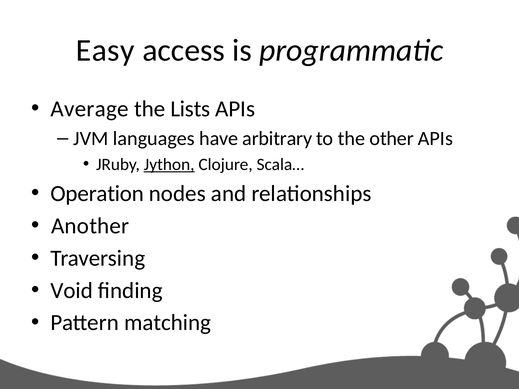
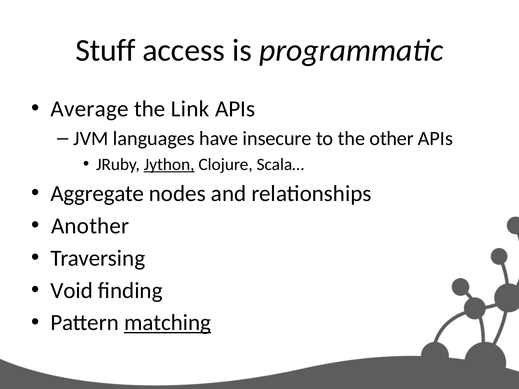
Easy: Easy -> Stuff
Lists: Lists -> Link
arbitrary: arbitrary -> insecure
Operation: Operation -> Aggregate
matching underline: none -> present
